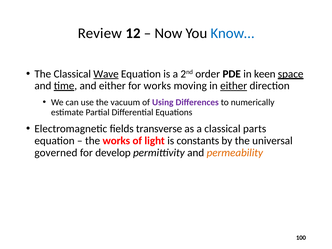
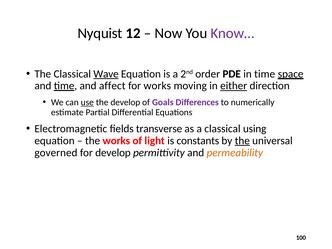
Review: Review -> Nyquist
Know… colour: blue -> purple
in keen: keen -> time
and either: either -> affect
use underline: none -> present
the vacuum: vacuum -> develop
Using: Using -> Goals
parts: parts -> using
the at (242, 141) underline: none -> present
